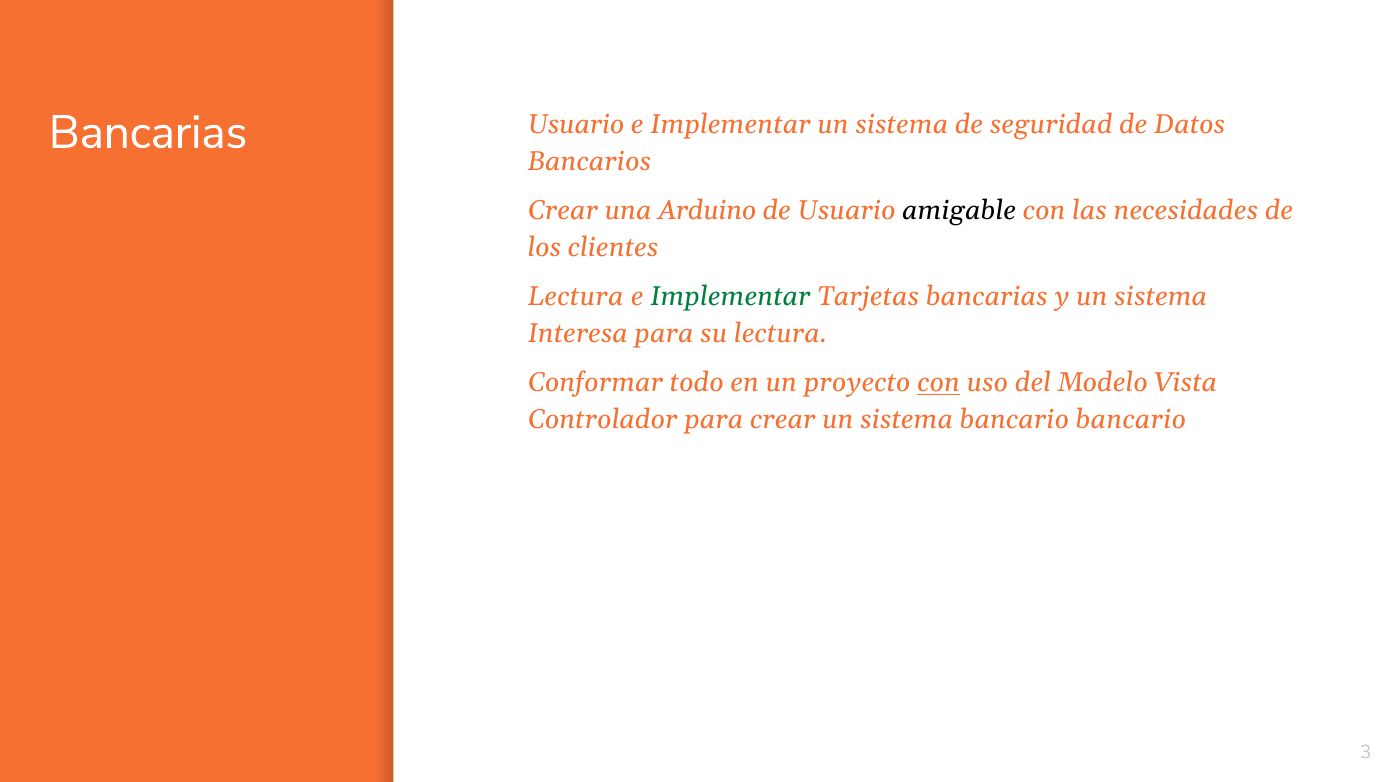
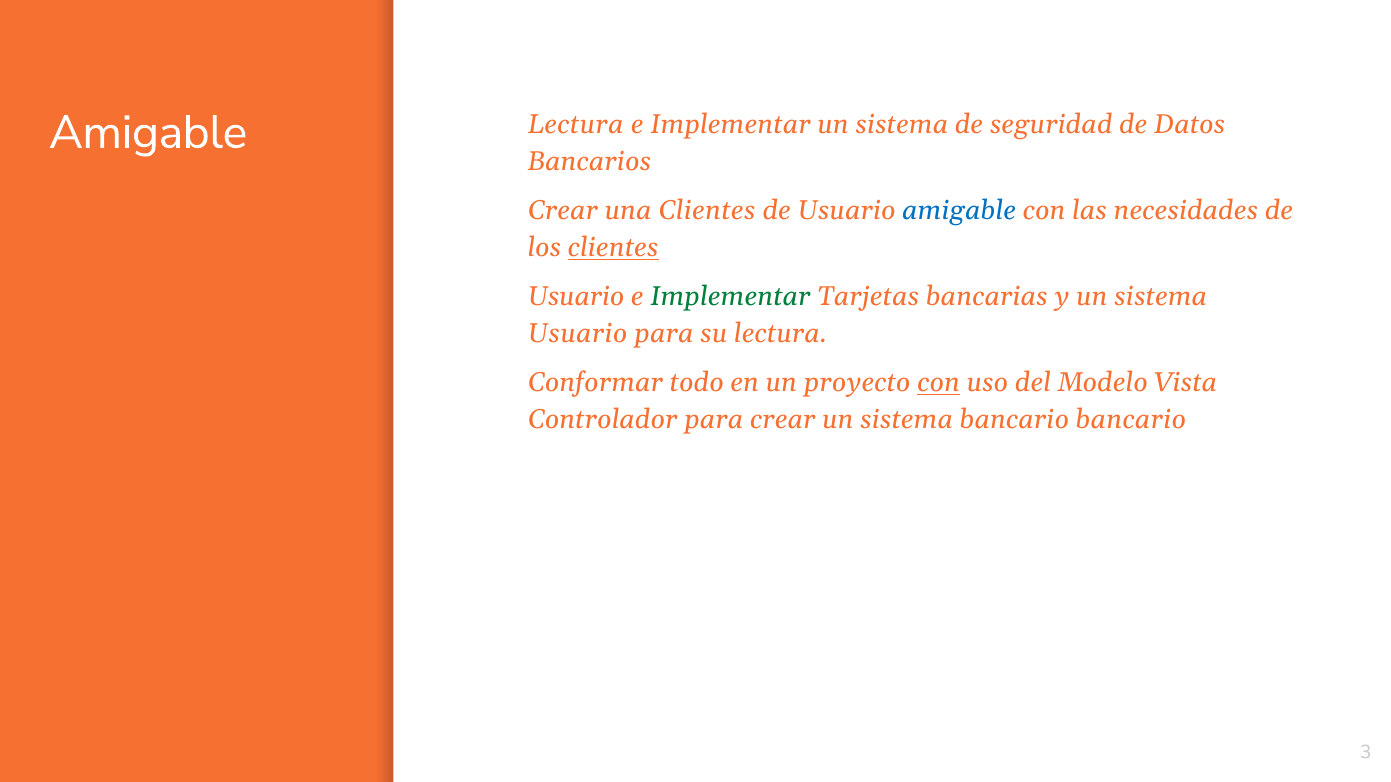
Bancarias at (148, 133): Bancarias -> Amigable
Usuario at (576, 124): Usuario -> Lectura
una Arduino: Arduino -> Clientes
amigable at (959, 211) colour: black -> blue
clientes at (613, 248) underline: none -> present
Lectura at (576, 297): Lectura -> Usuario
Interesa at (578, 334): Interesa -> Usuario
